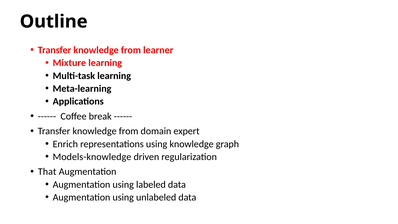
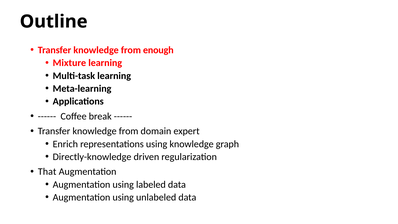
learner: learner -> enough
Models-knowledge: Models-knowledge -> Directly-knowledge
